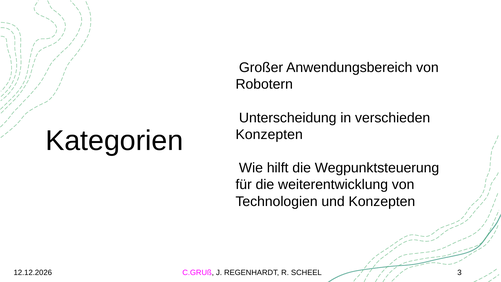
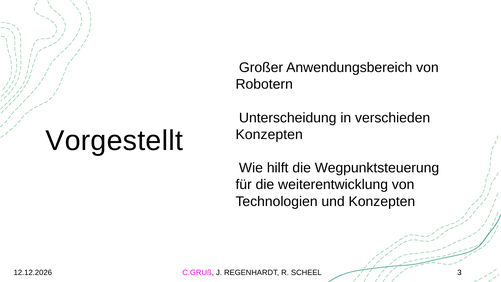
Kategorien: Kategorien -> Vorgestellt
